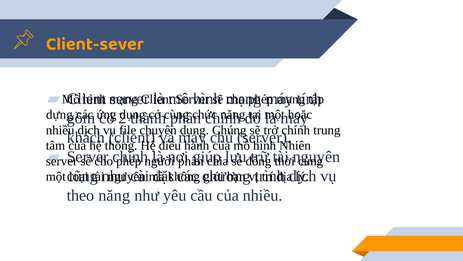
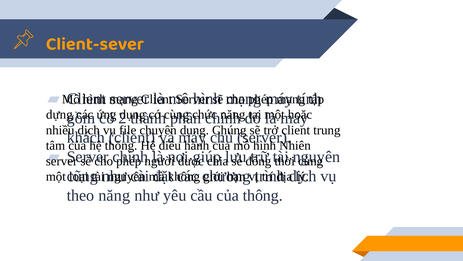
chính at (296, 130): chính -> client
phân: phân -> được
của nhiều: nhiều -> thông
